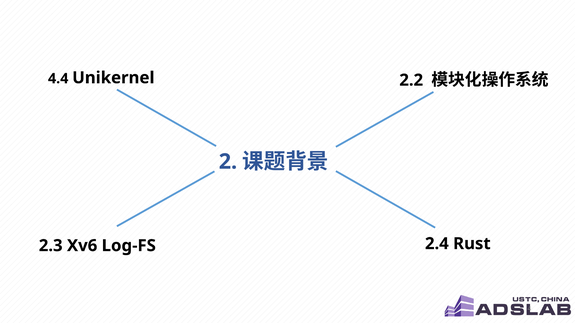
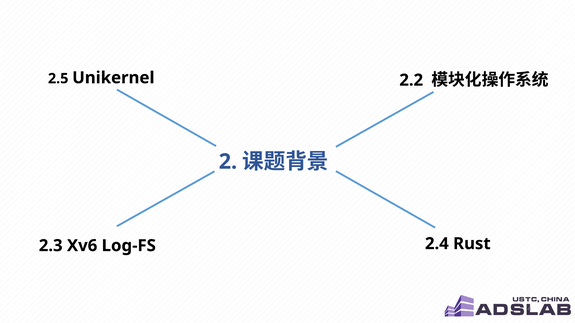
4.4: 4.4 -> 2.5
